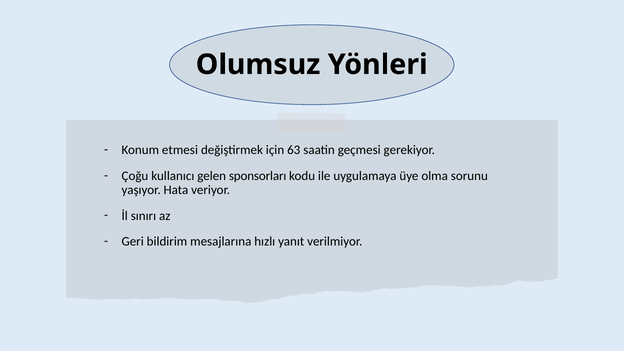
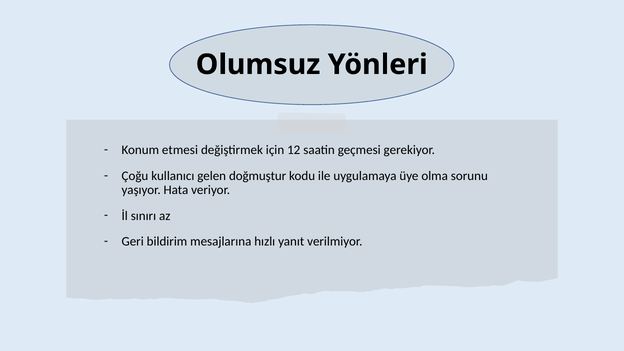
63: 63 -> 12
sponsorları: sponsorları -> doğmuştur
